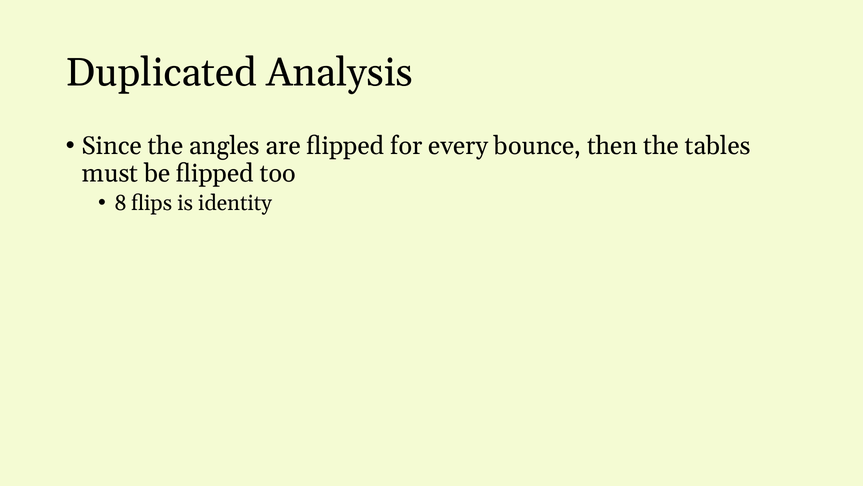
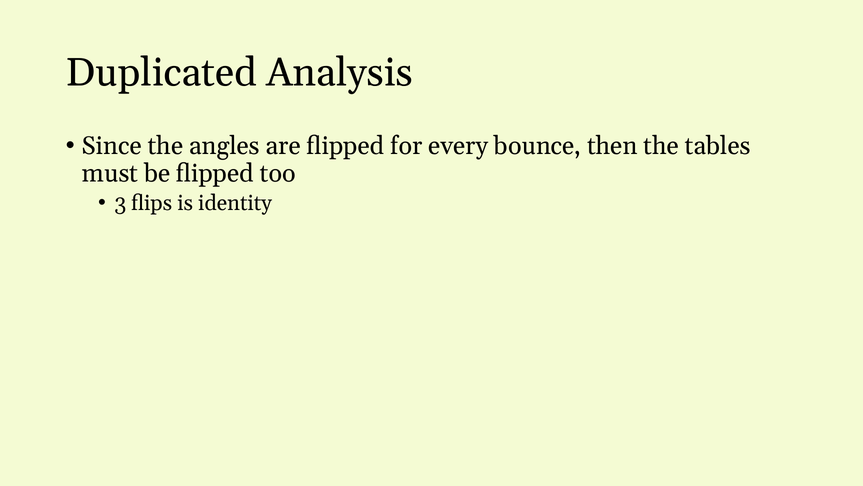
8: 8 -> 3
